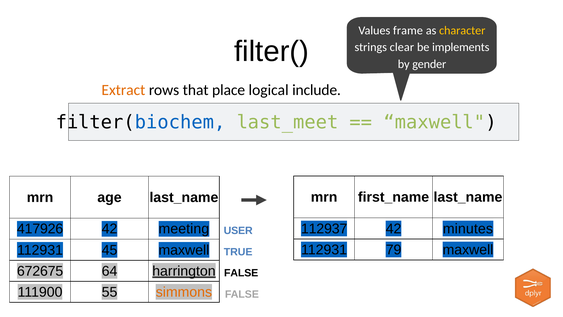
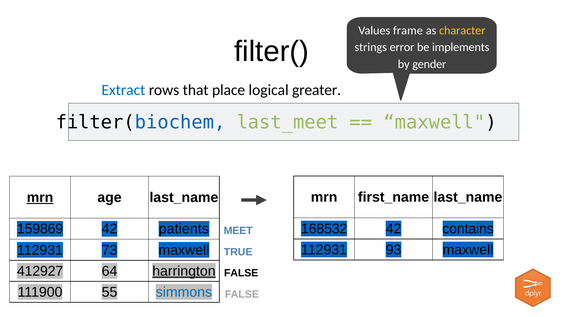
clear: clear -> error
Extract colour: orange -> blue
include: include -> greater
mrn at (40, 197) underline: none -> present
112937: 112937 -> 168532
minutes: minutes -> contains
417926: 417926 -> 159869
meeting: meeting -> patients
USER: USER -> MEET
79: 79 -> 93
45: 45 -> 73
672675: 672675 -> 412927
simmons colour: orange -> blue
